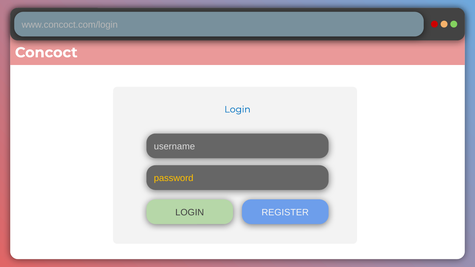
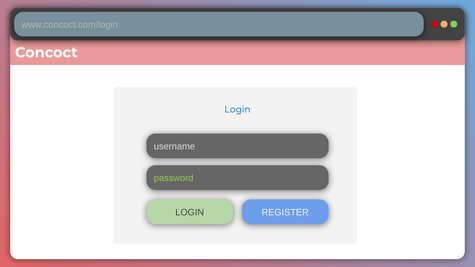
password colour: yellow -> light green
